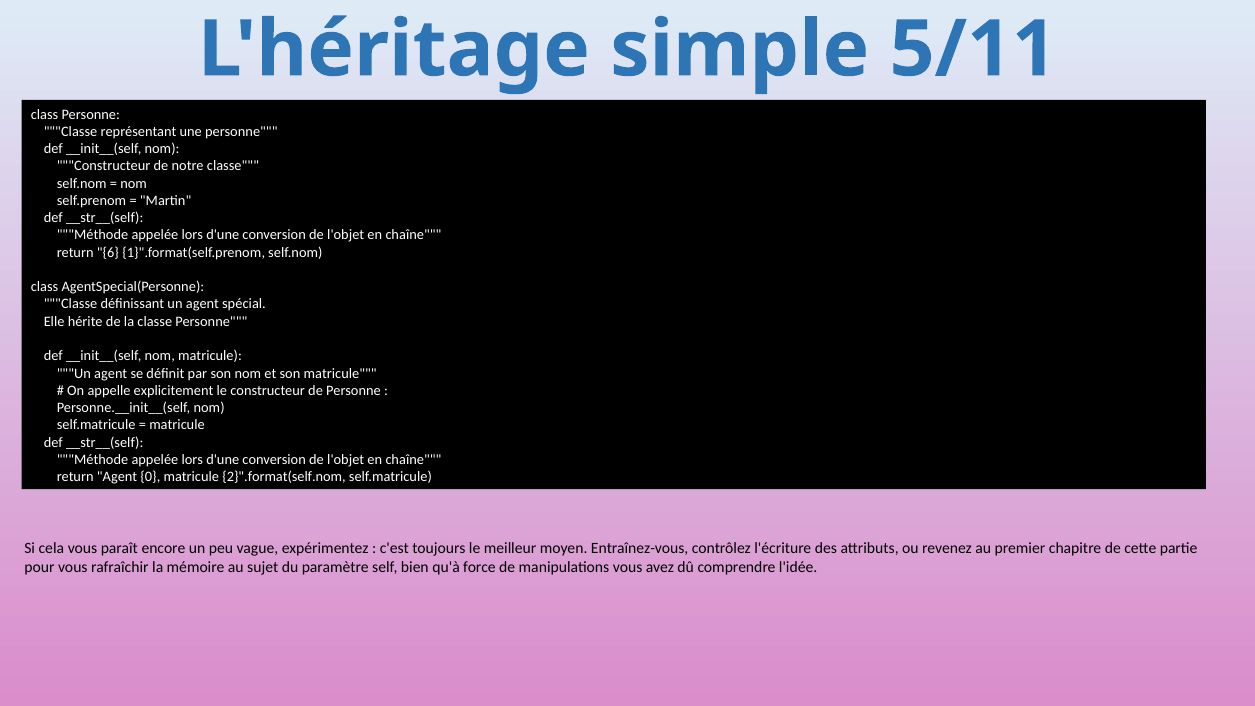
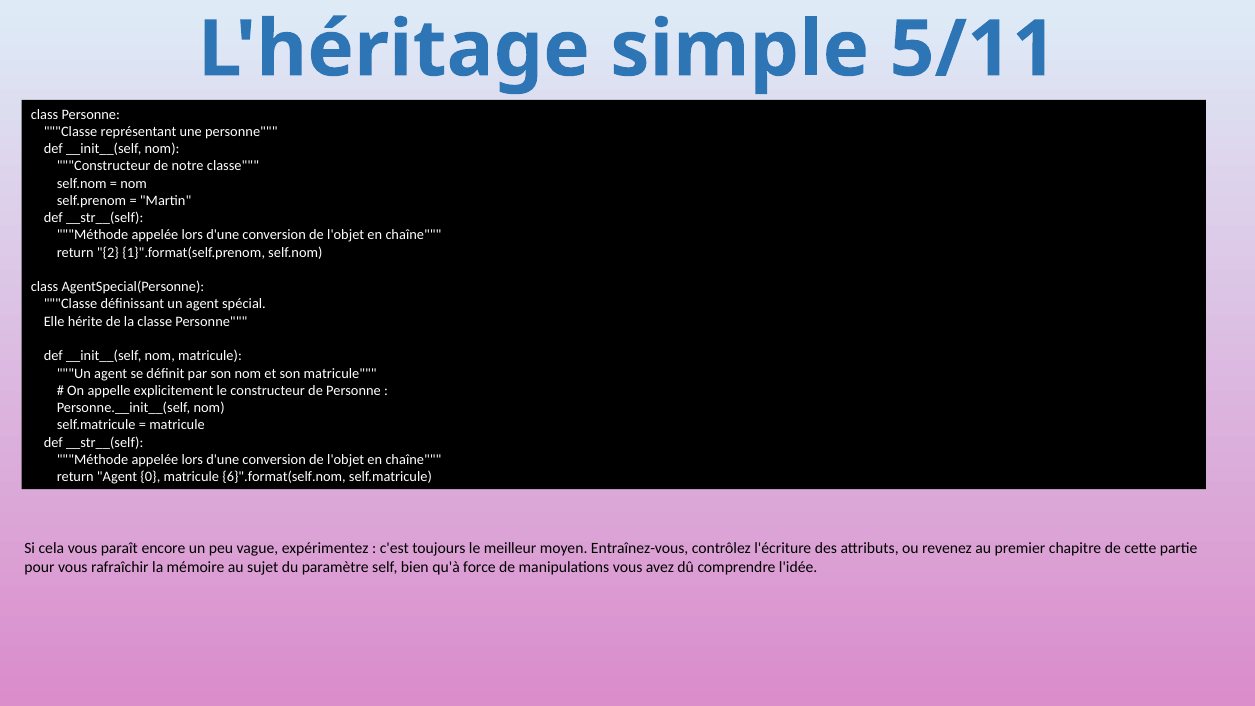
6: 6 -> 2
2}".format(self.nom: 2}".format(self.nom -> 6}".format(self.nom
